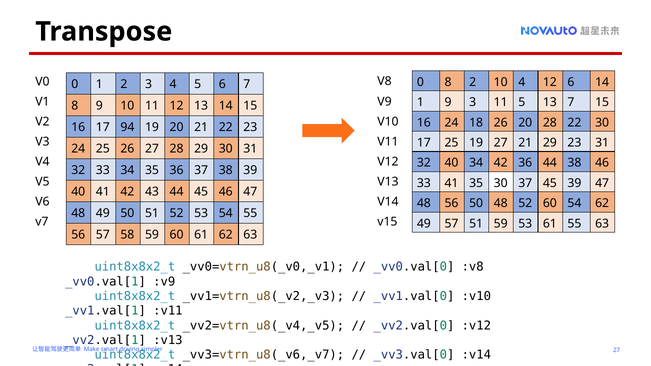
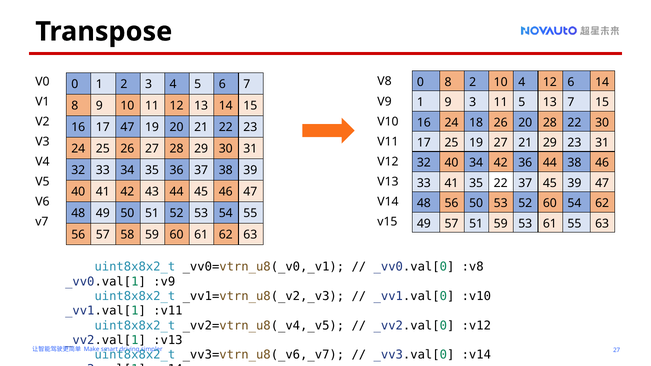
17 94: 94 -> 47
35 30: 30 -> 22
50 48: 48 -> 53
